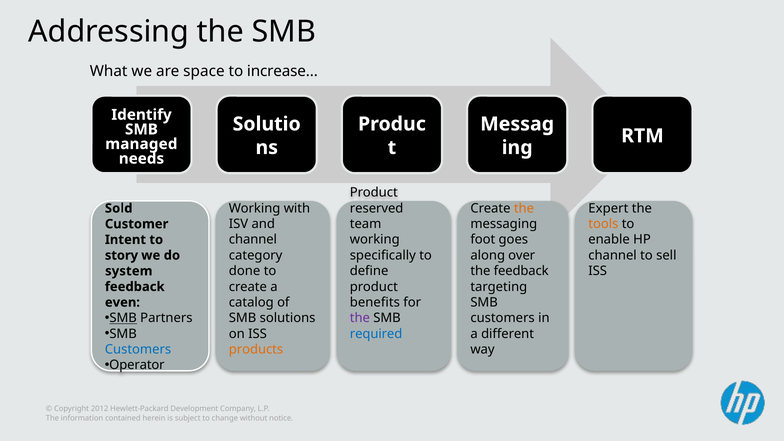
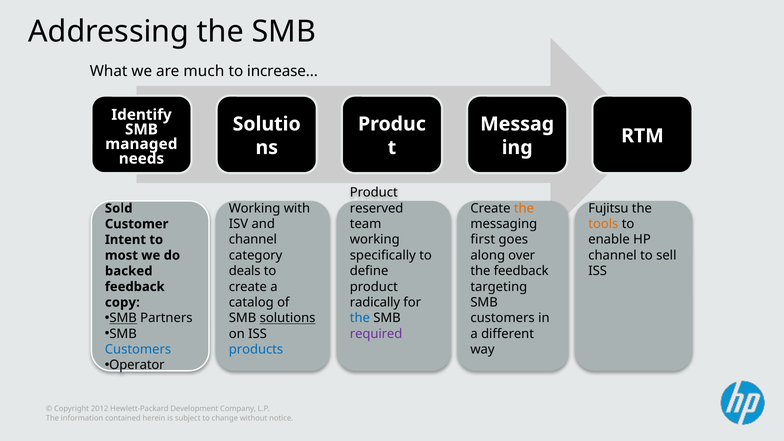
space: space -> much
Expert: Expert -> Fujitsu
foot: foot -> first
story: story -> most
done: done -> deals
system: system -> backed
benefits: benefits -> radically
even: even -> copy
solutions underline: none -> present
the at (360, 318) colour: purple -> blue
required colour: blue -> purple
products colour: orange -> blue
